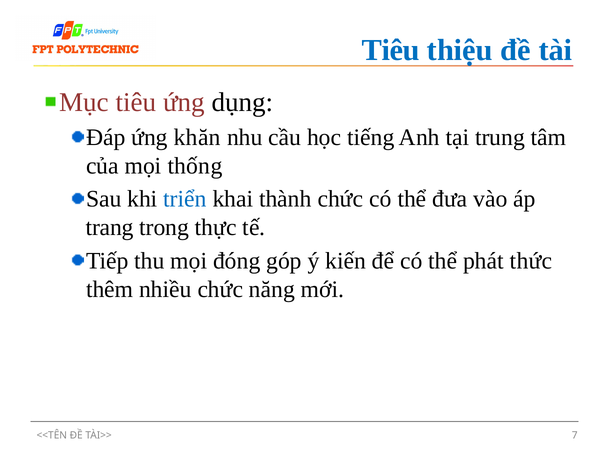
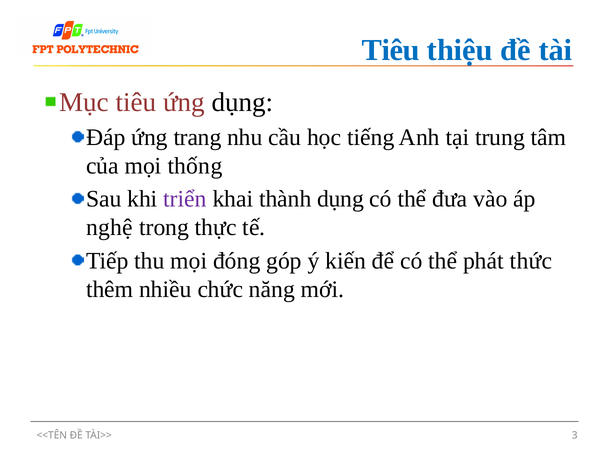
khăn: khăn -> trang
triển colour: blue -> purple
thành chức: chức -> dụng
trang: trang -> nghệ
7: 7 -> 3
